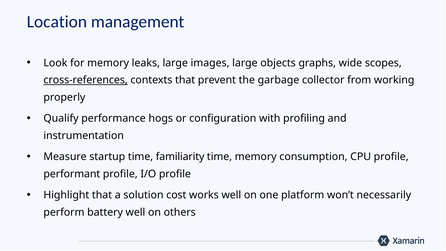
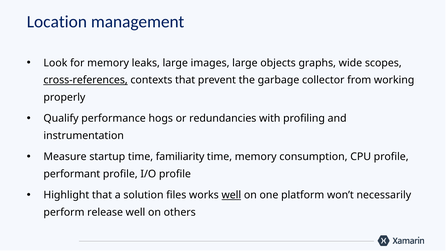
configuration: configuration -> redundancies
cost: cost -> files
well at (231, 195) underline: none -> present
battery: battery -> release
